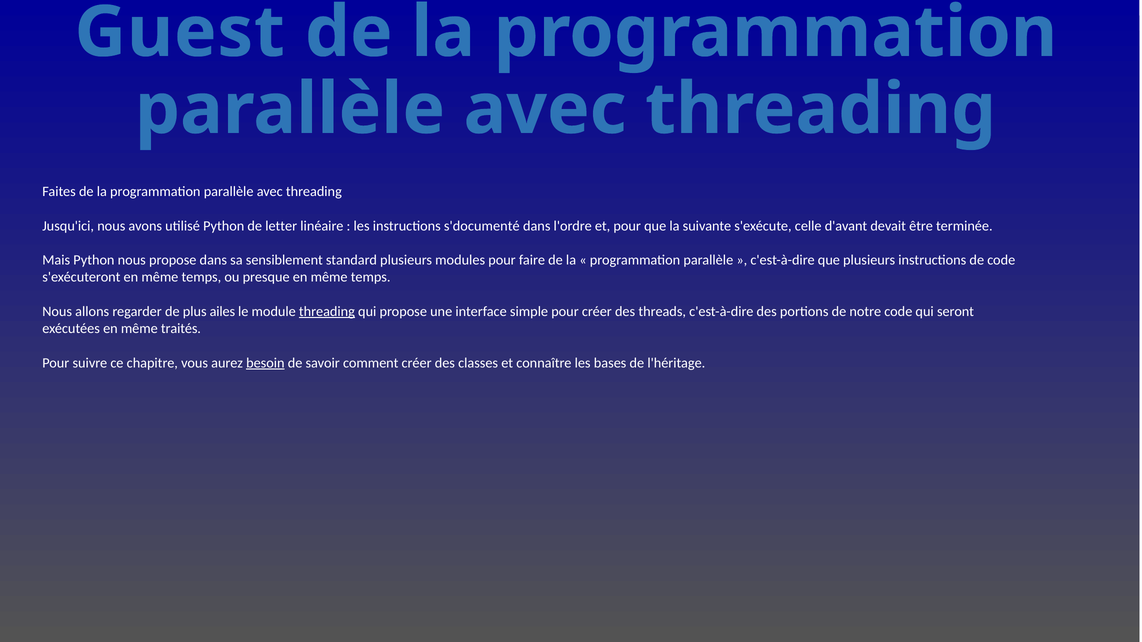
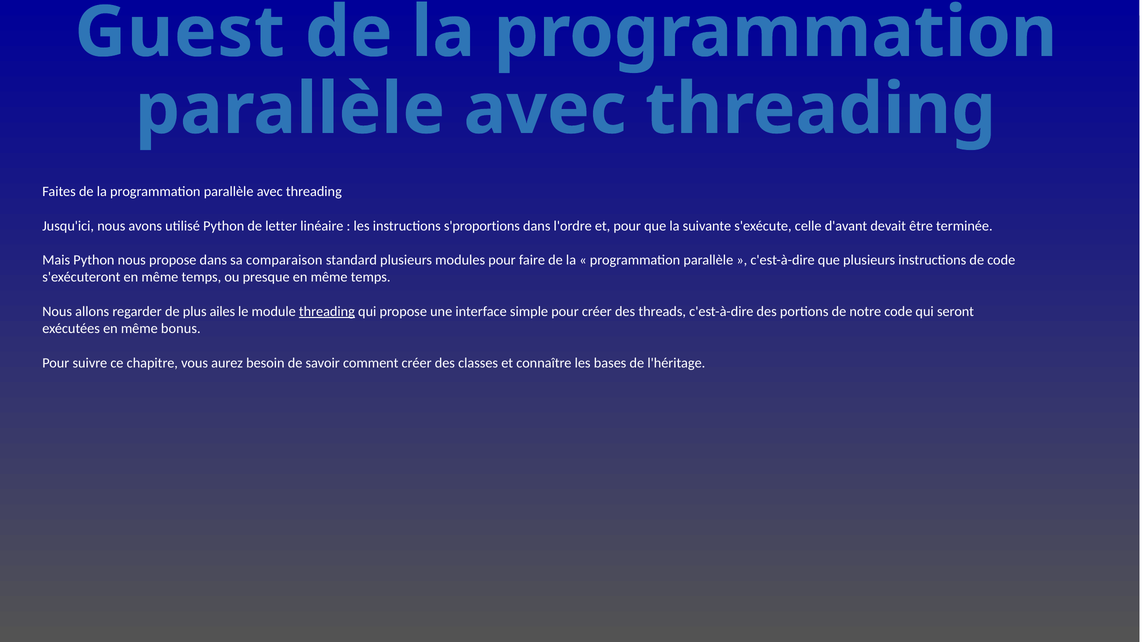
s'documenté: s'documenté -> s'proportions
sensiblement: sensiblement -> comparaison
traités: traités -> bonus
besoin underline: present -> none
